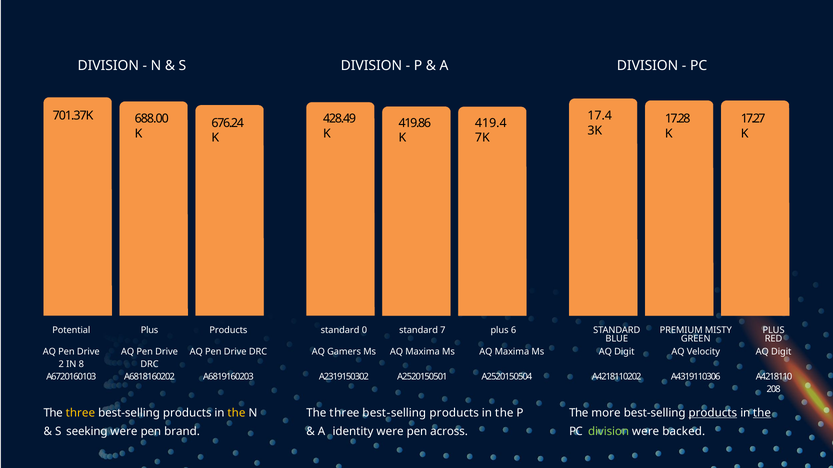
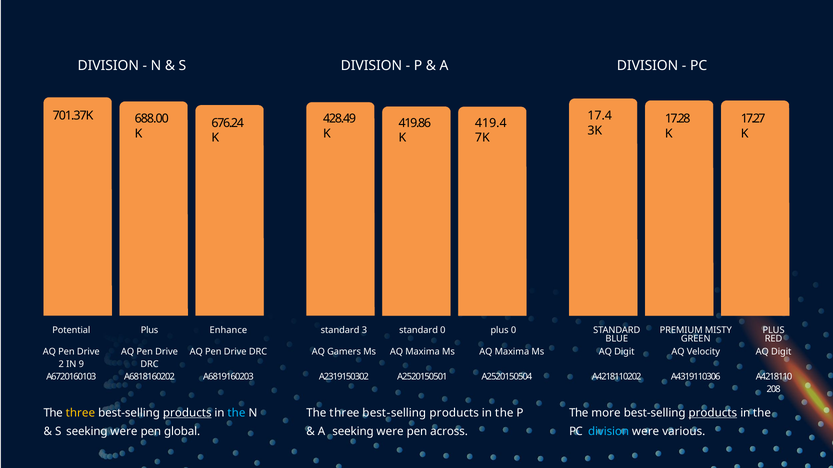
Plus Products: Products -> Enhance
0: 0 -> 3
standard 7: 7 -> 0
plus 6: 6 -> 0
8: 8 -> 9
products at (187, 413) underline: none -> present
the at (236, 413) colour: yellow -> light blue
the at (762, 413) underline: present -> none
brand: brand -> global
A identity: identity -> seeking
division at (609, 432) colour: light green -> light blue
backed: backed -> various
